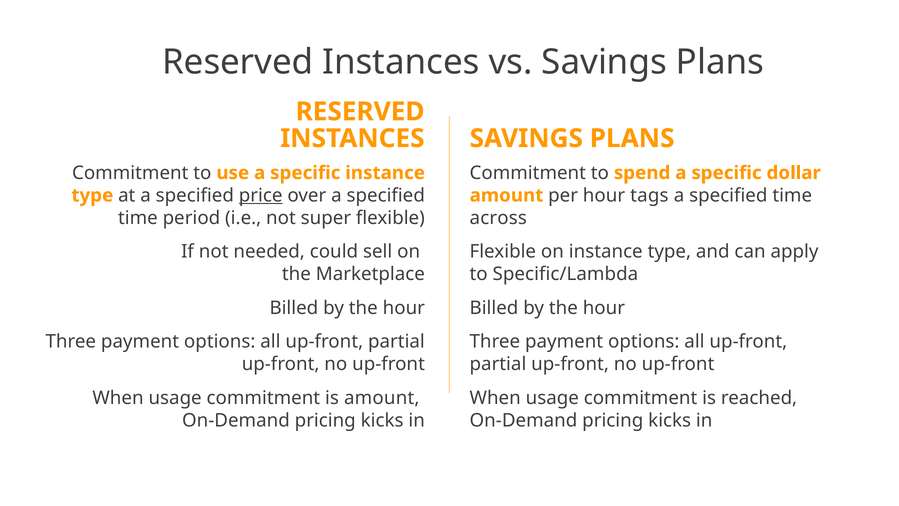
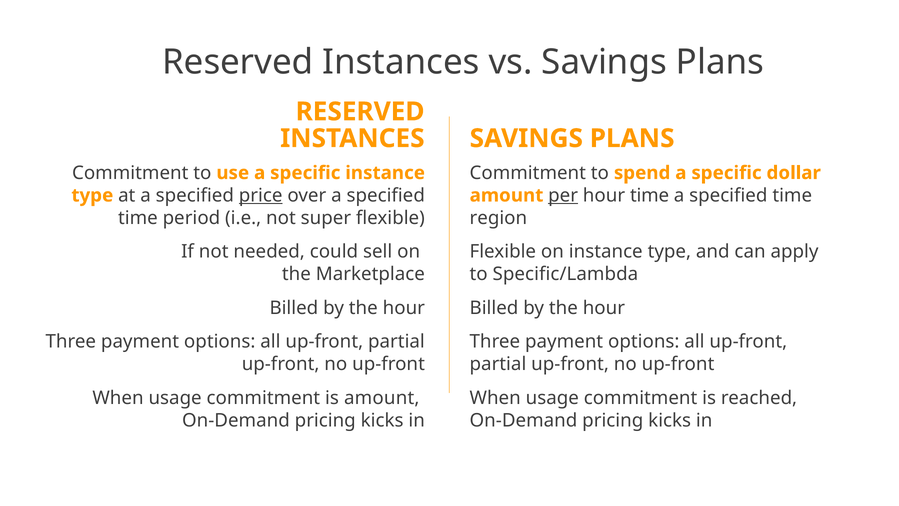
per underline: none -> present
hour tags: tags -> time
across: across -> region
